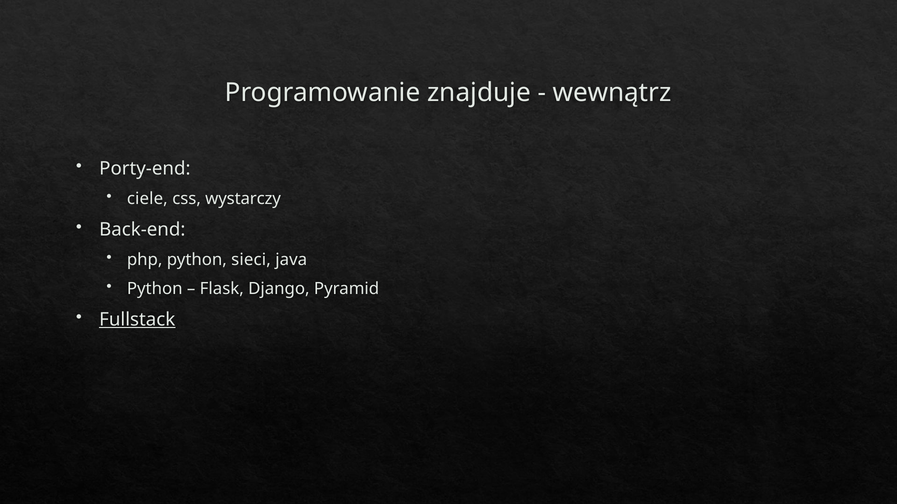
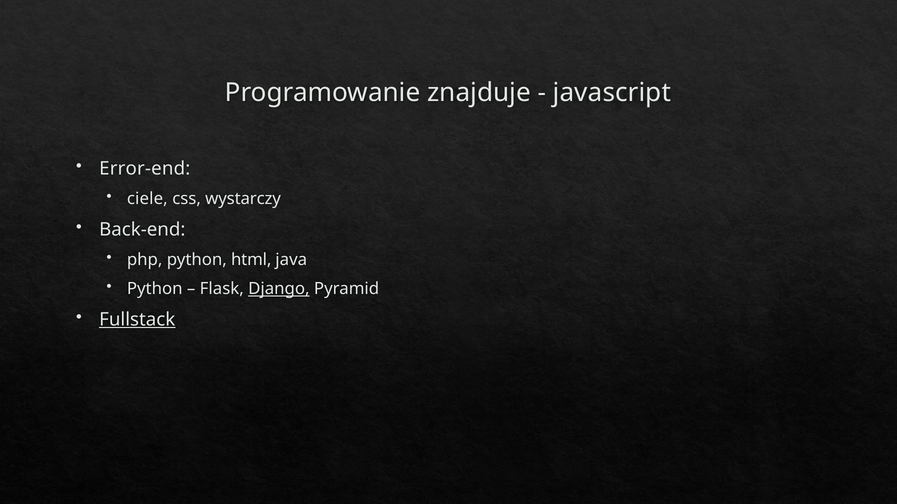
wewnątrz: wewnątrz -> javascript
Porty-end: Porty-end -> Error-end
sieci: sieci -> html
Django underline: none -> present
